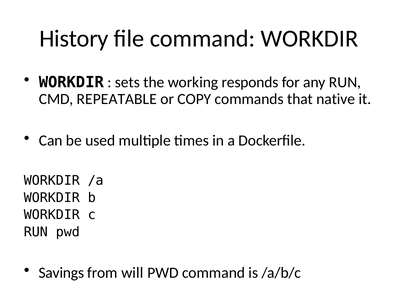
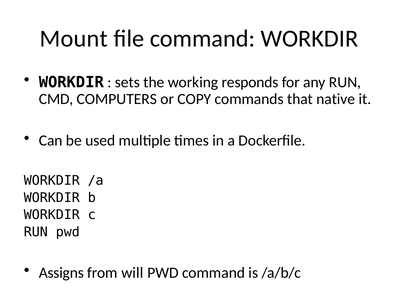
History: History -> Mount
REPEATABLE: REPEATABLE -> COMPUTERS
Savings: Savings -> Assigns
